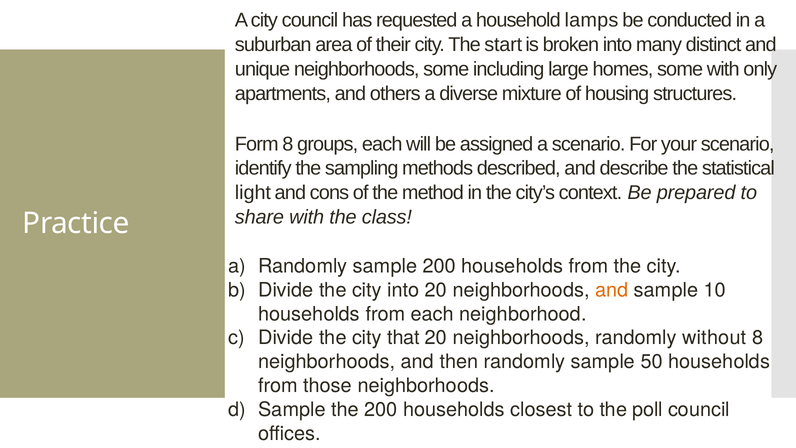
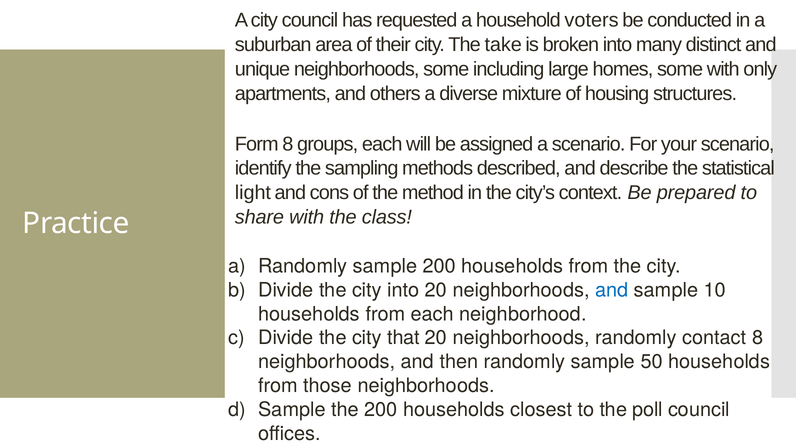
lamps: lamps -> voters
start: start -> take
and at (612, 290) colour: orange -> blue
without: without -> contact
